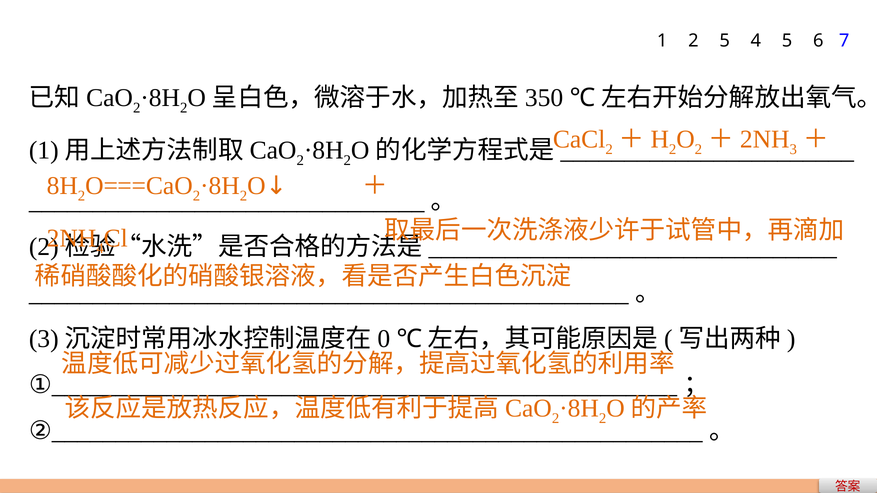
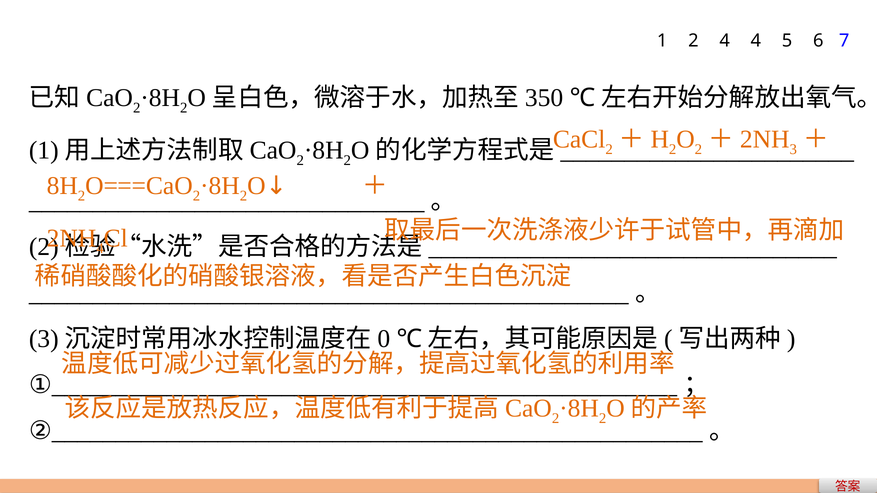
2 5: 5 -> 4
